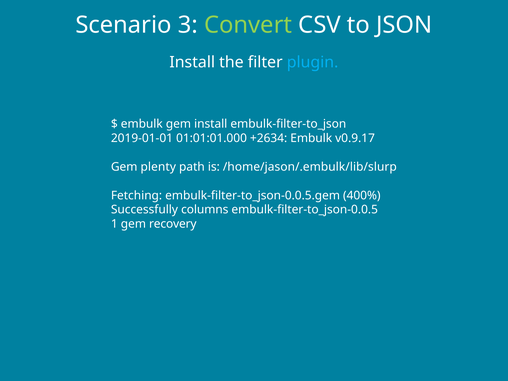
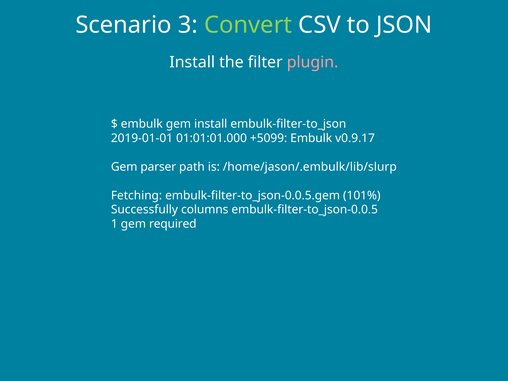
plugin colour: light blue -> pink
+2634: +2634 -> +5099
plenty: plenty -> parser
400%: 400% -> 101%
recovery: recovery -> required
